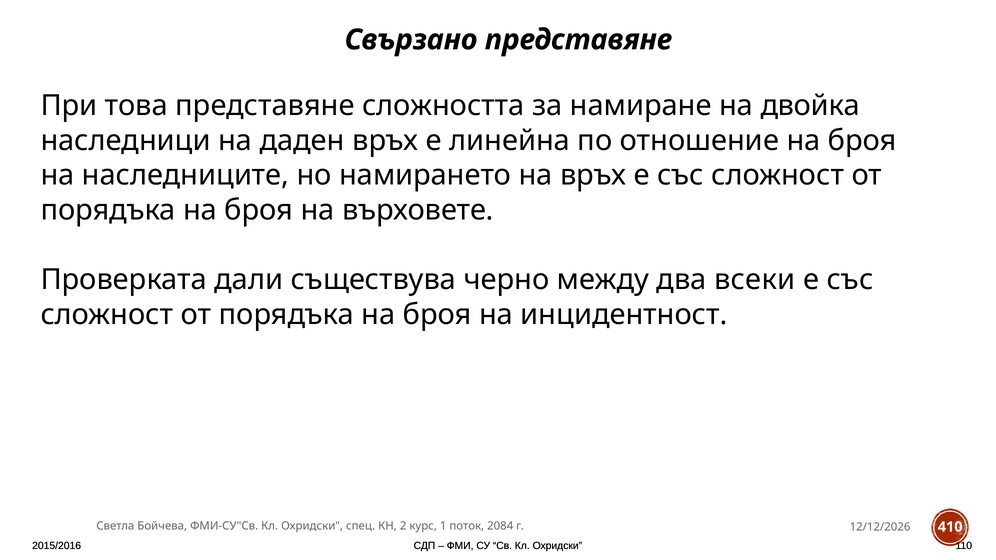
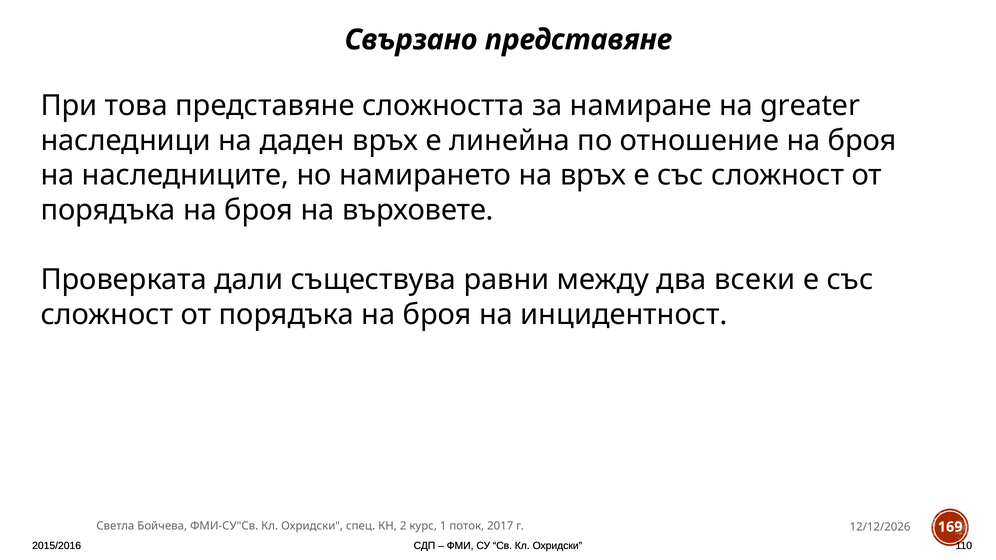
двойка: двойка -> greater
черно: черно -> равни
2084: 2084 -> 2017
410: 410 -> 169
